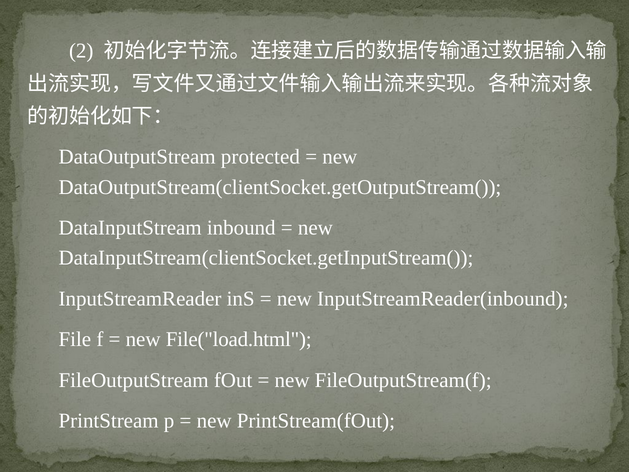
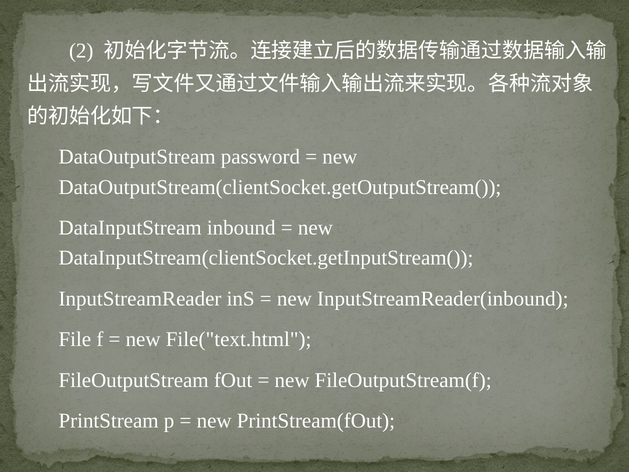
protected: protected -> password
File("load.html: File("load.html -> File("text.html
